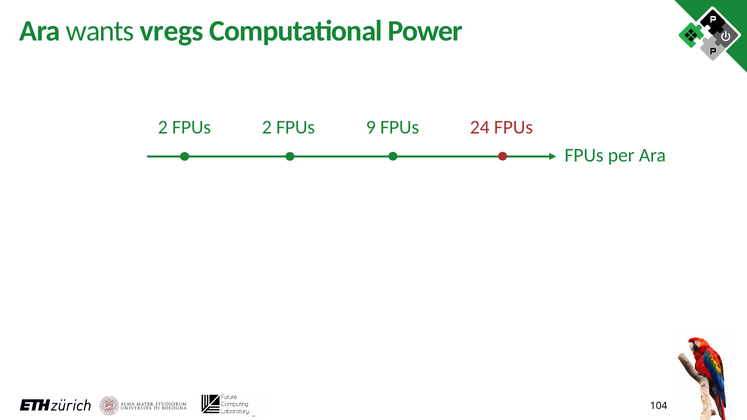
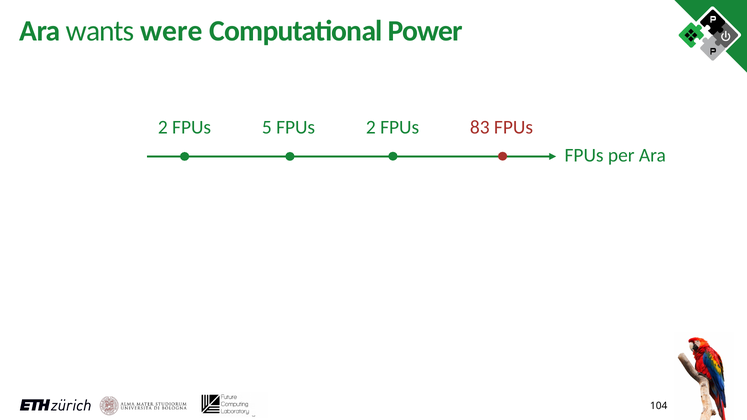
vregs: vregs -> were
FPUs 2: 2 -> 5
FPUs 9: 9 -> 2
24: 24 -> 83
